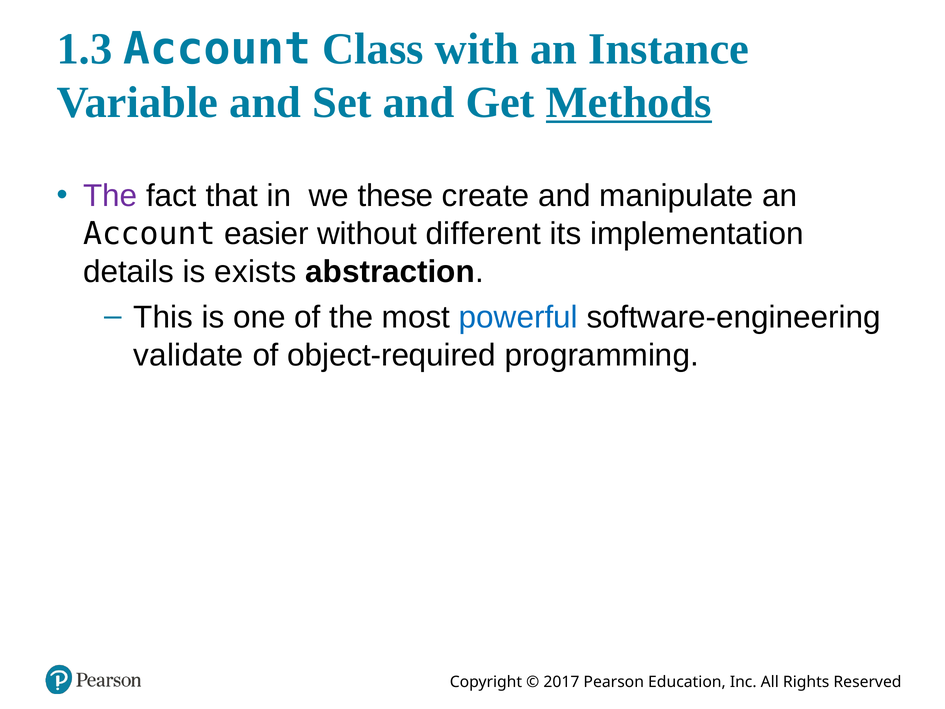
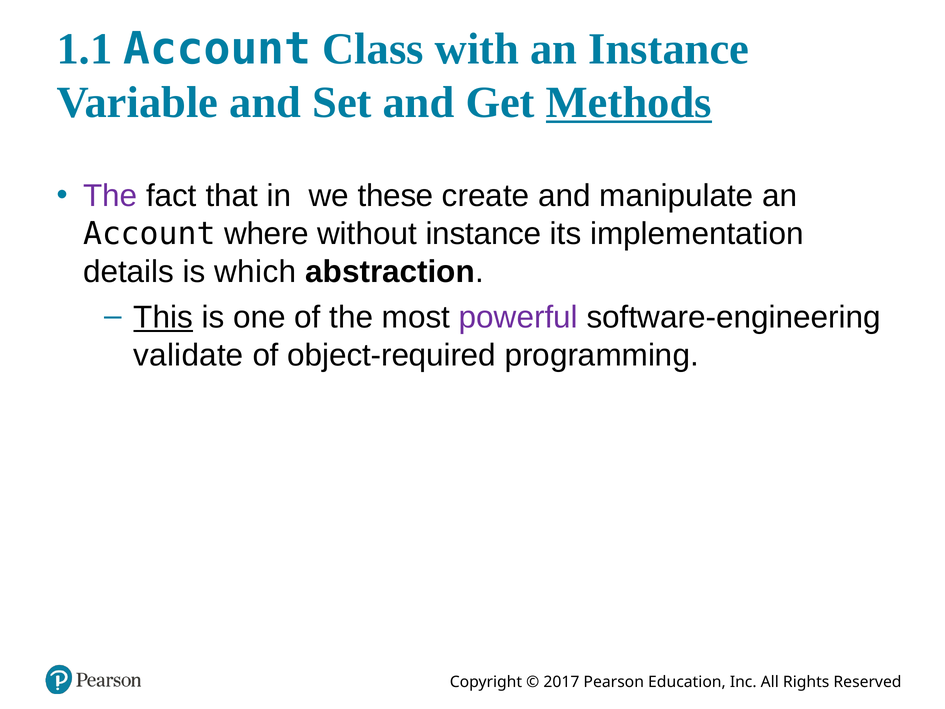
1.3: 1.3 -> 1.1
easier: easier -> where
without different: different -> instance
exists: exists -> which
This underline: none -> present
powerful colour: blue -> purple
